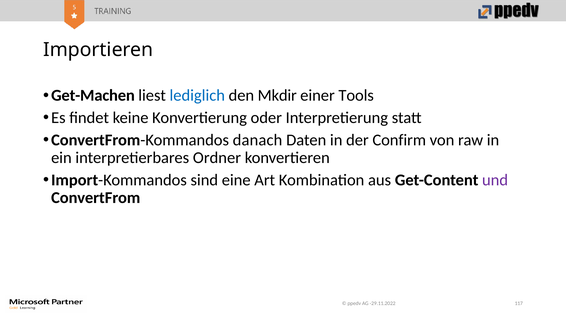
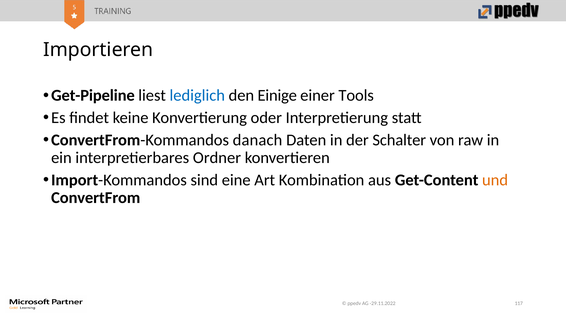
Get-Machen: Get-Machen -> Get-Pipeline
Mkdir: Mkdir -> Einige
Confirm: Confirm -> Schalter
und colour: purple -> orange
